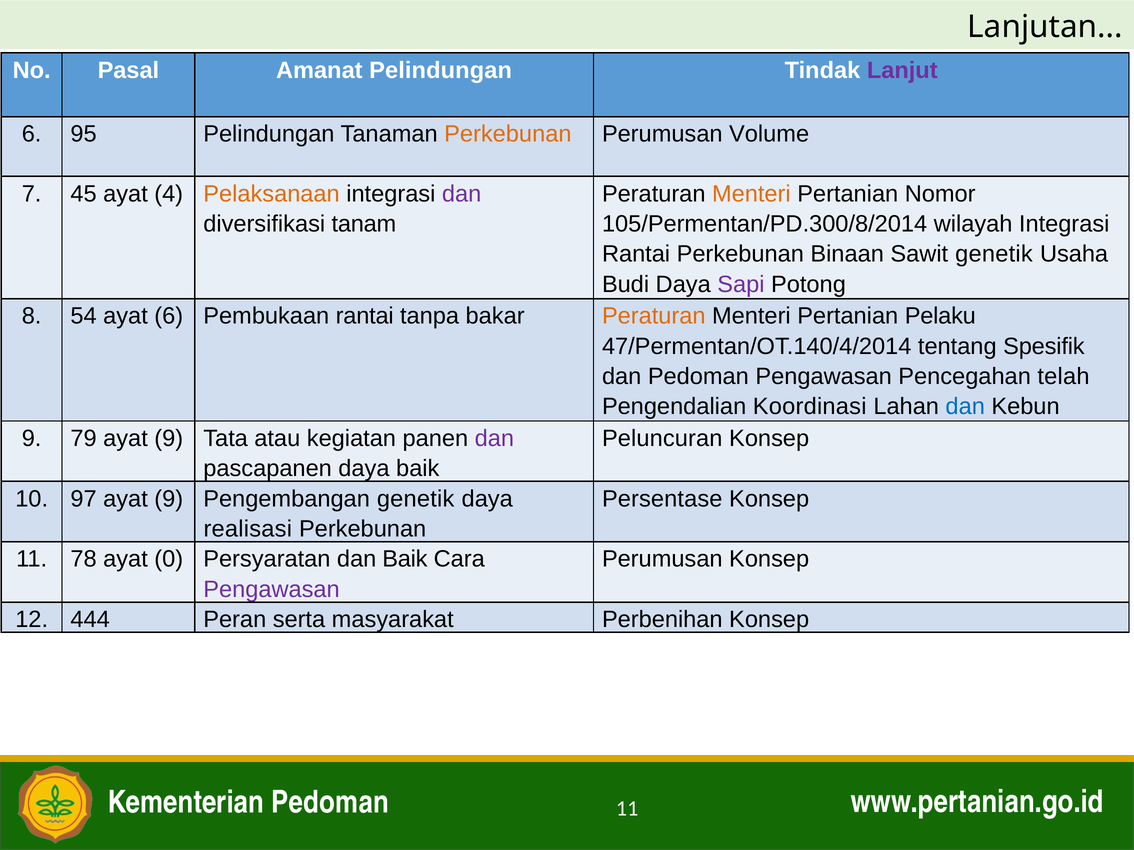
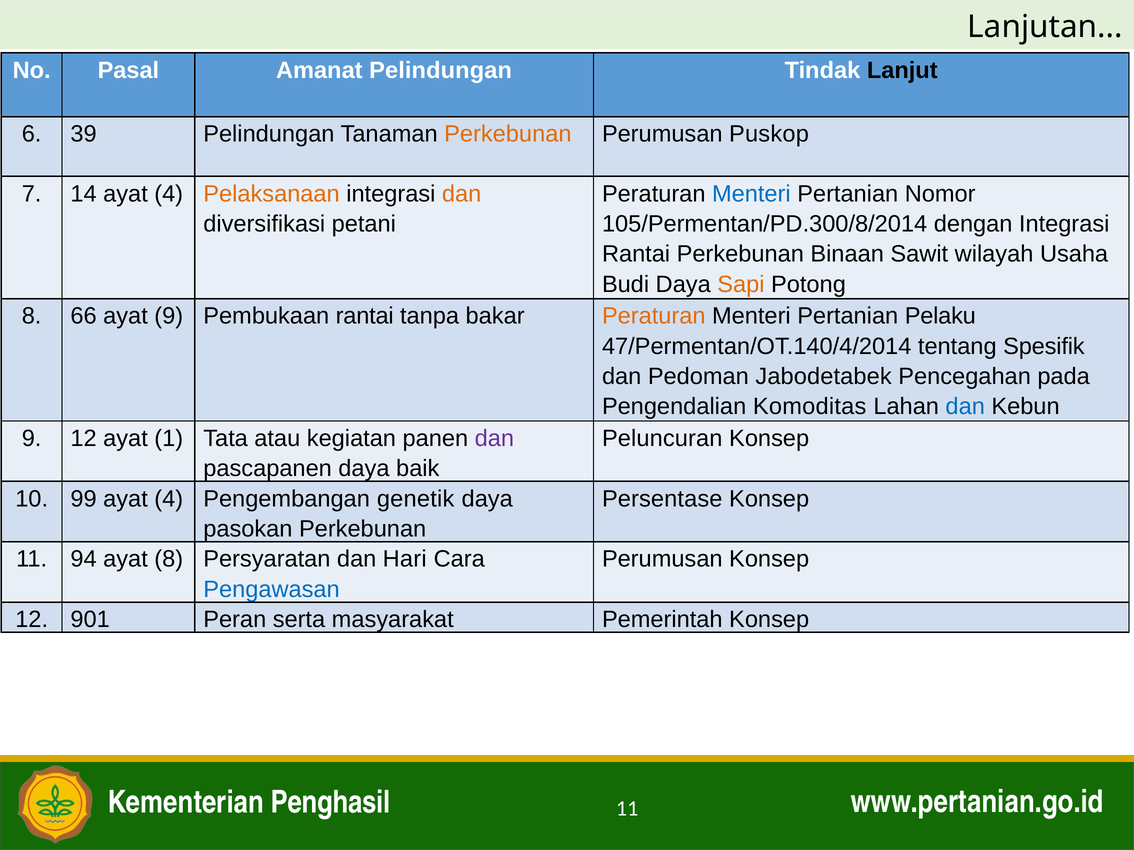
Lanjut colour: purple -> black
95: 95 -> 39
Volume: Volume -> Puskop
45: 45 -> 14
dan at (462, 194) colour: purple -> orange
Menteri at (751, 194) colour: orange -> blue
tanam: tanam -> petani
wilayah: wilayah -> dengan
Sawit genetik: genetik -> wilayah
Sapi colour: purple -> orange
54: 54 -> 66
ayat 6: 6 -> 9
Pedoman Pengawasan: Pengawasan -> Jabodetabek
telah: telah -> pada
Koordinasi: Koordinasi -> Komoditas
9 79: 79 -> 12
9 at (169, 439): 9 -> 1
97: 97 -> 99
9 at (169, 499): 9 -> 4
realisasi: realisasi -> pasokan
78: 78 -> 94
ayat 0: 0 -> 8
dan Baik: Baik -> Hari
Pengawasan at (272, 590) colour: purple -> blue
444: 444 -> 901
Perbenihan: Perbenihan -> Pemerintah
Pedoman at (330, 803): Pedoman -> Penghasil
